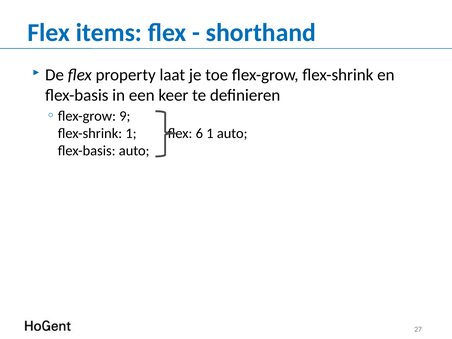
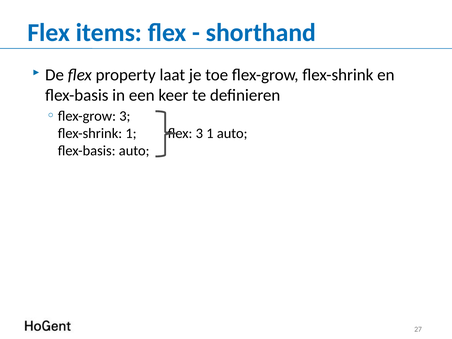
9 at (125, 116): 9 -> 3
6 at (199, 133): 6 -> 3
